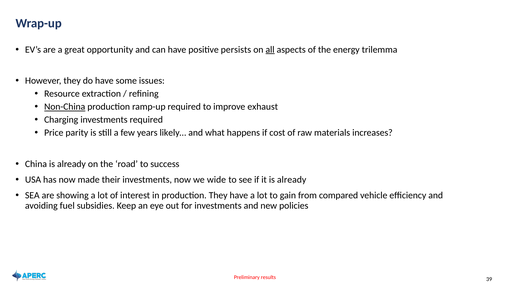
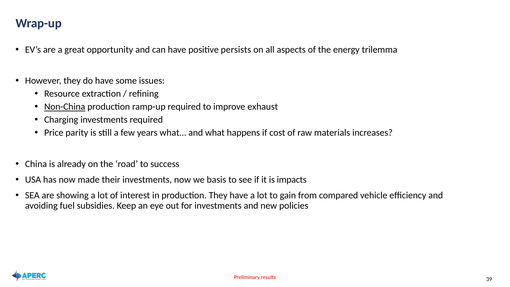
all underline: present -> none
likely…: likely… -> what…
wide: wide -> basis
it is already: already -> impacts
